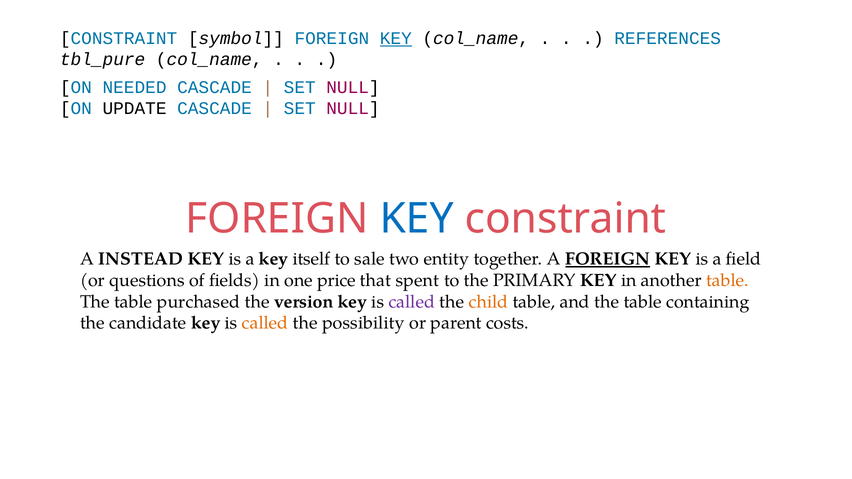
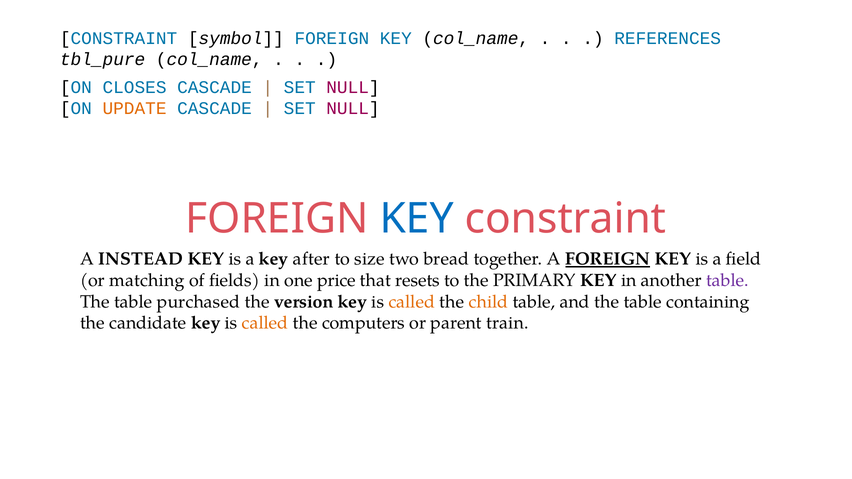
KEY at (396, 38) underline: present -> none
NEEDED: NEEDED -> CLOSES
UPDATE colour: black -> orange
itself: itself -> after
sale: sale -> size
entity: entity -> bread
questions: questions -> matching
spent: spent -> resets
table at (727, 281) colour: orange -> purple
called at (412, 302) colour: purple -> orange
possibility: possibility -> computers
costs: costs -> train
